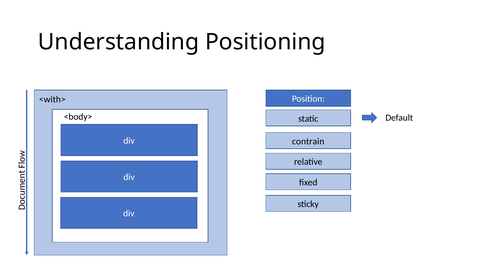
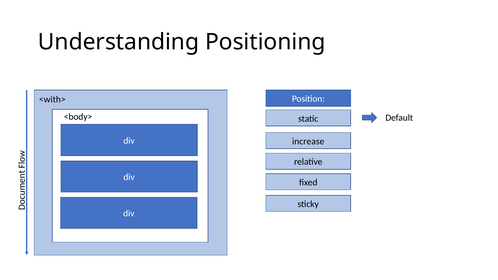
contrain: contrain -> increase
